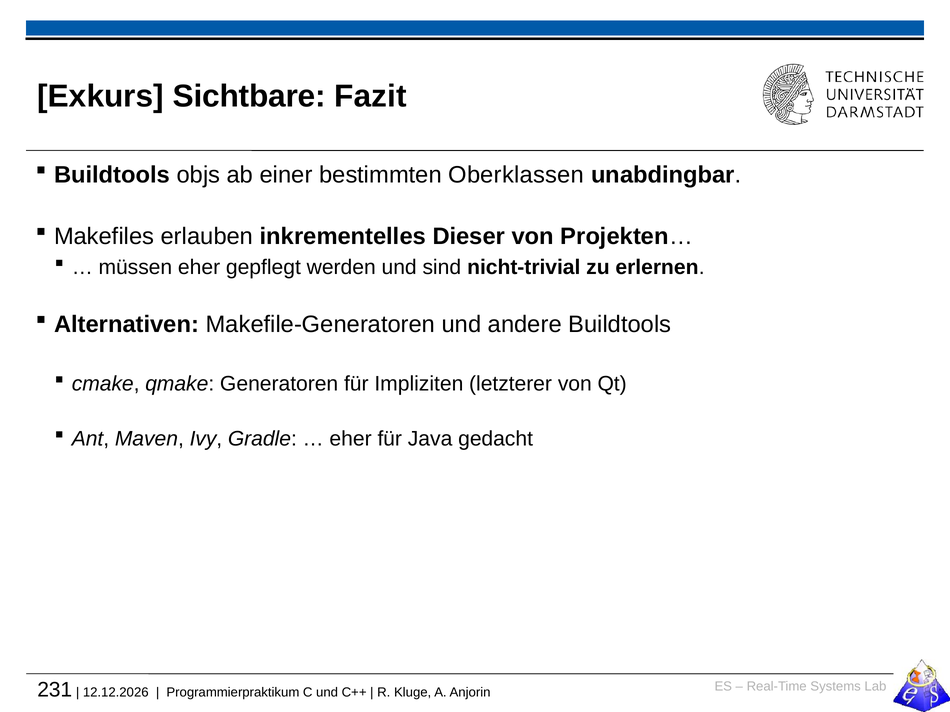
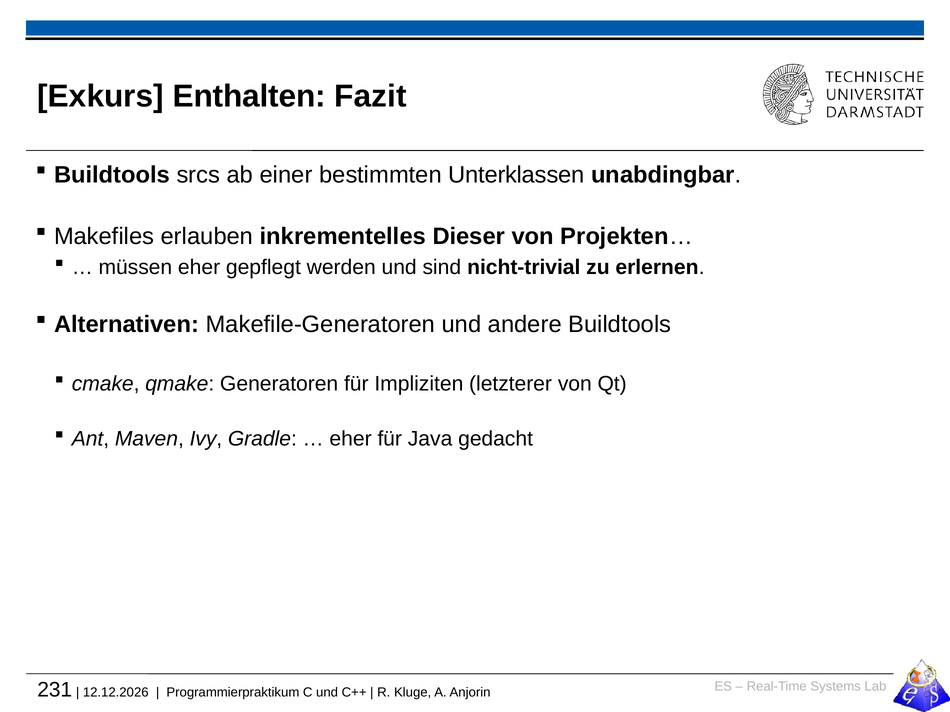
Sichtbare: Sichtbare -> Enthalten
objs: objs -> srcs
Oberklassen: Oberklassen -> Unterklassen
